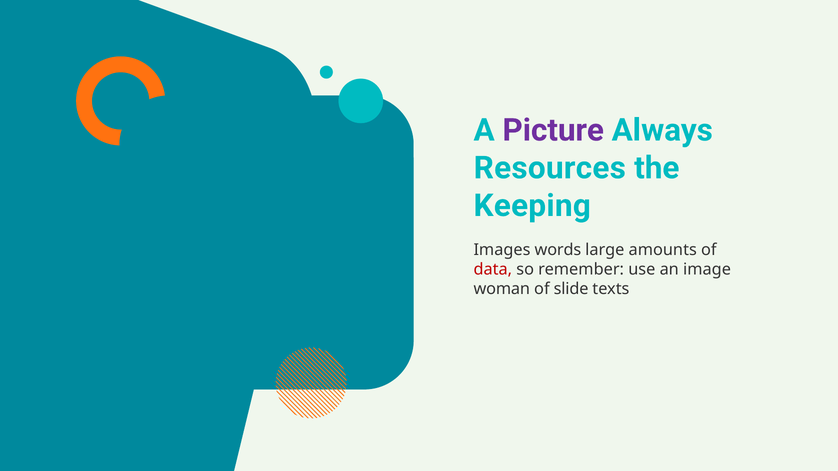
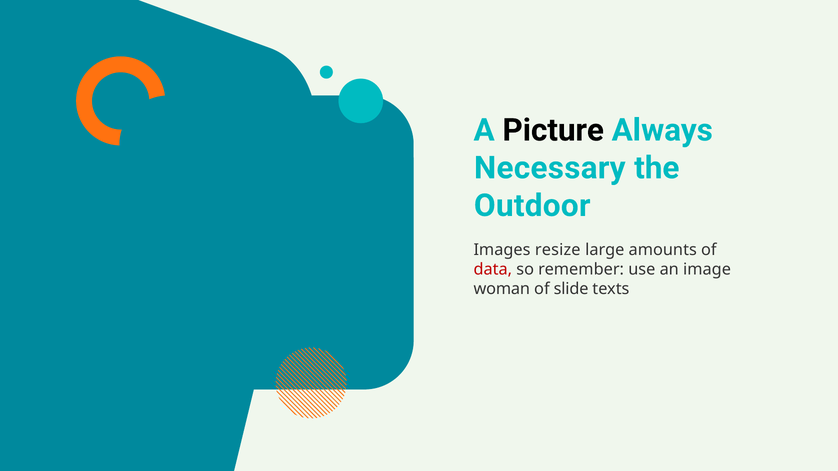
Picture colour: purple -> black
Resources: Resources -> Necessary
Keeping: Keeping -> Outdoor
words: words -> resize
